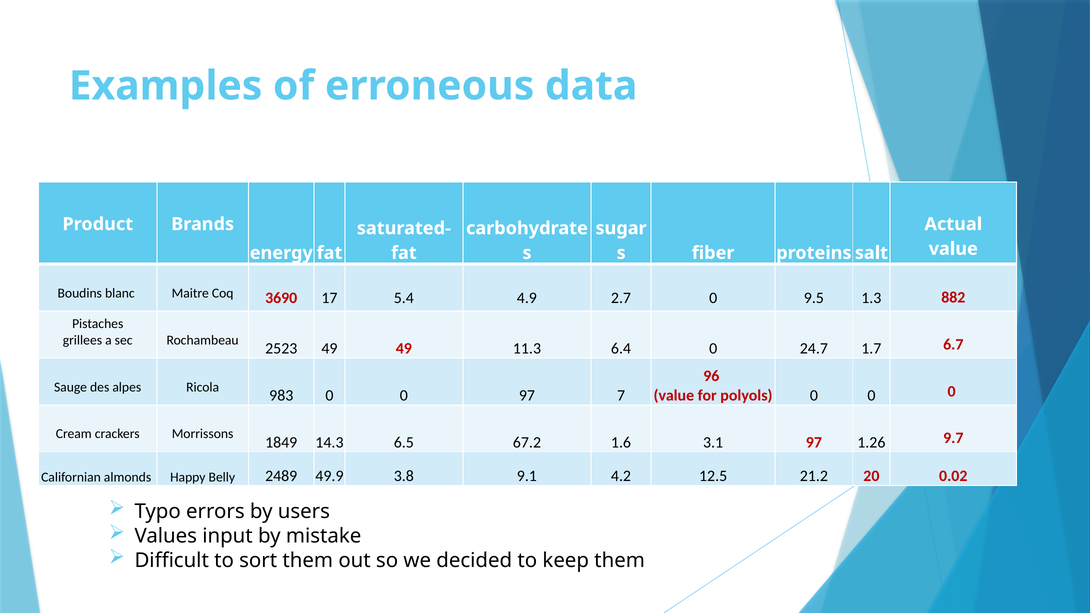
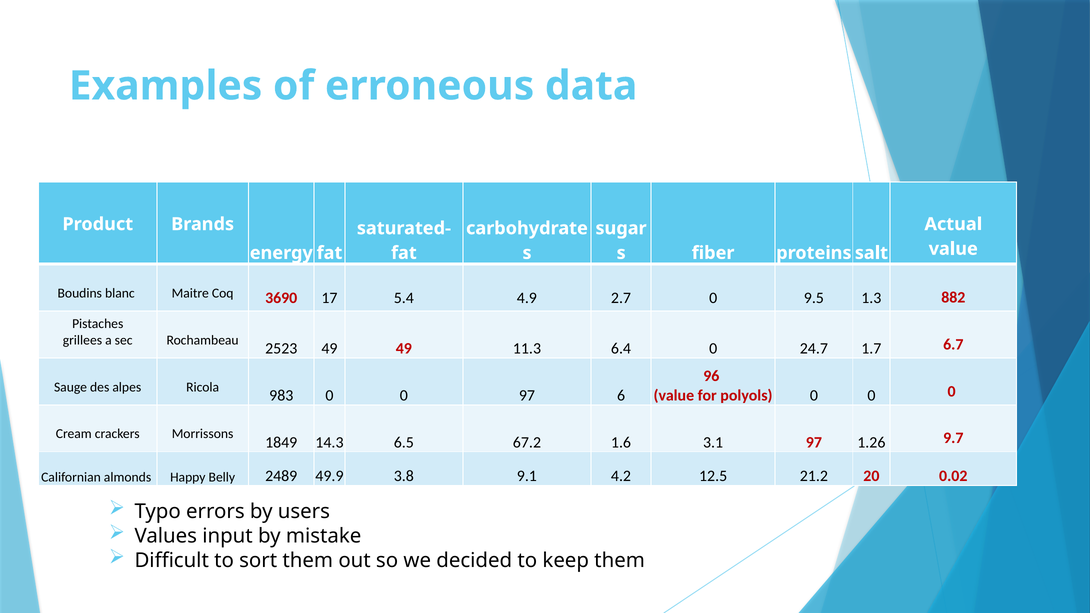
7: 7 -> 6
